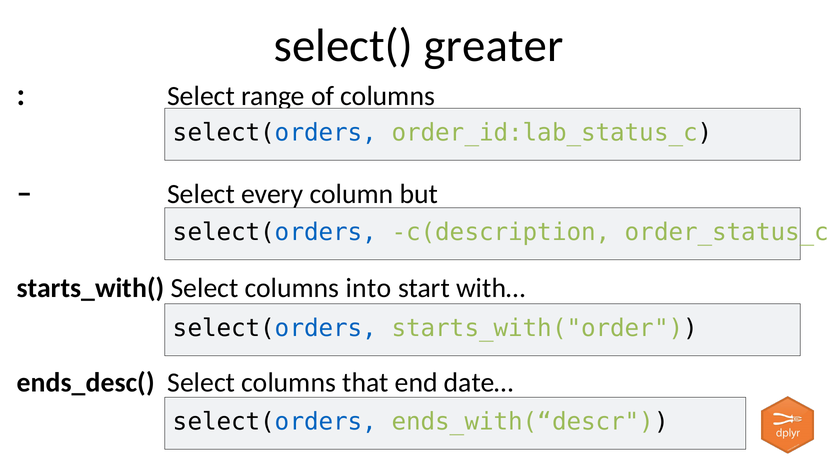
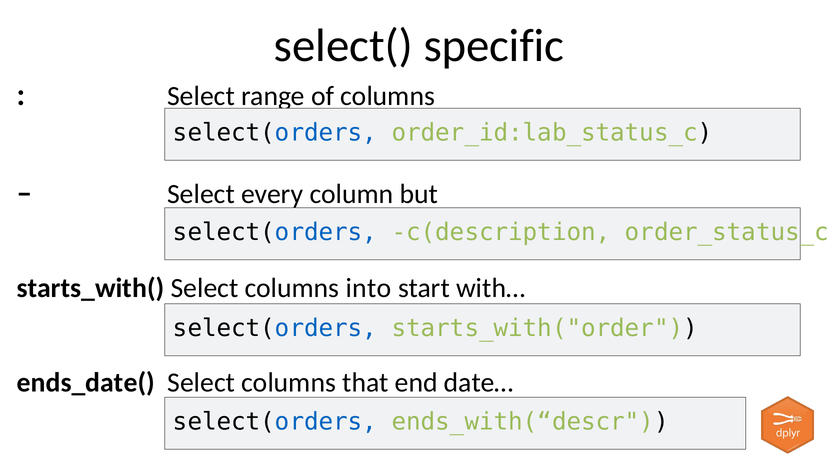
greater: greater -> specific
ends_desc(: ends_desc( -> ends_date(
